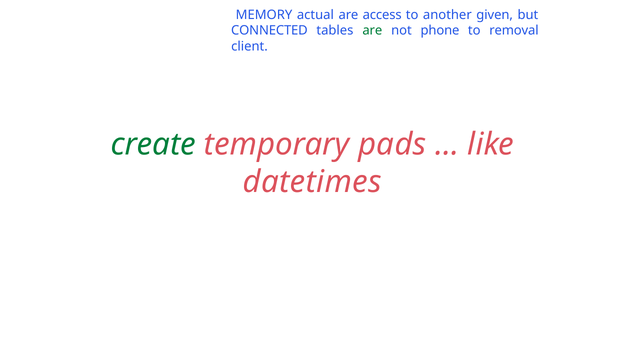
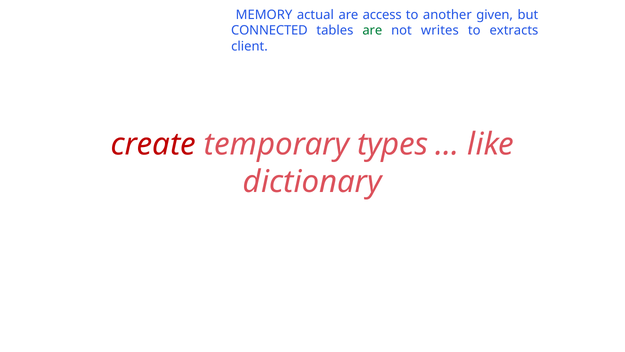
phone: phone -> writes
removal: removal -> extracts
create colour: green -> red
pads: pads -> types
datetimes: datetimes -> dictionary
